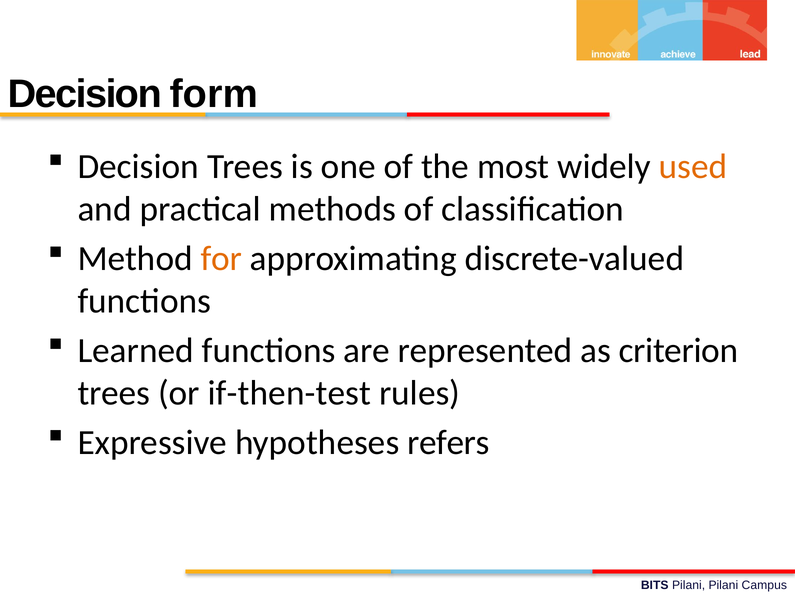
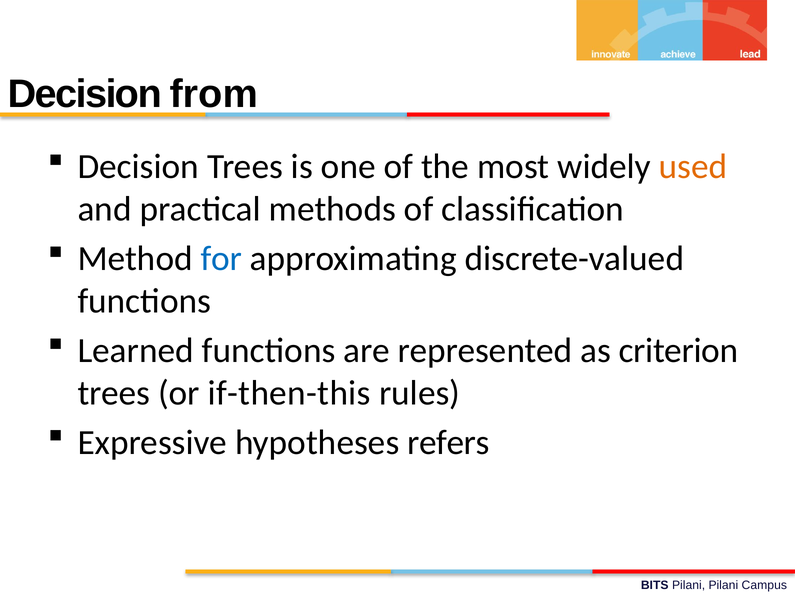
form: form -> from
for colour: orange -> blue
if-then-test: if-then-test -> if-then-this
